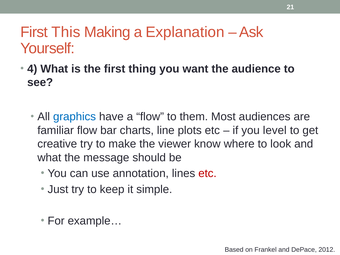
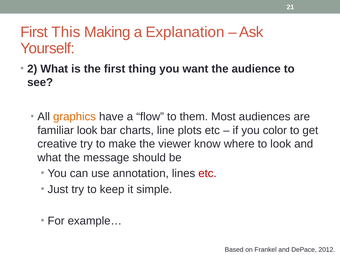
4: 4 -> 2
graphics colour: blue -> orange
familiar flow: flow -> look
level: level -> color
